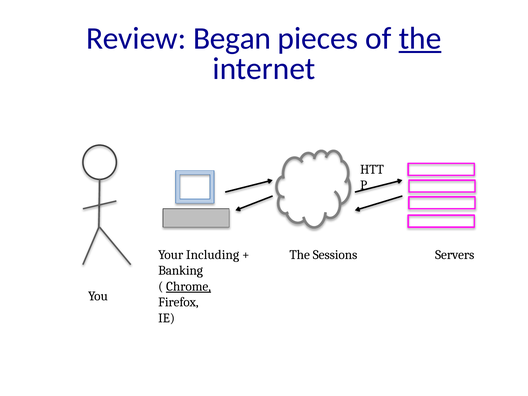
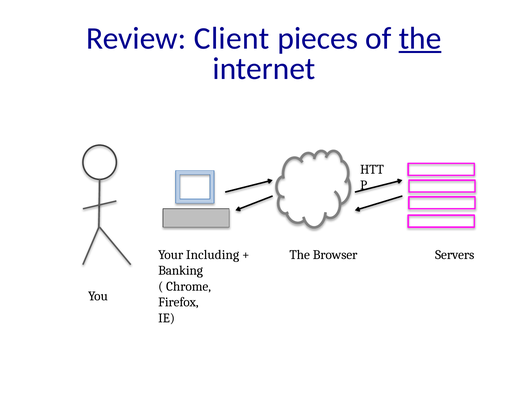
Began: Began -> Client
Sessions: Sessions -> Browser
Chrome underline: present -> none
